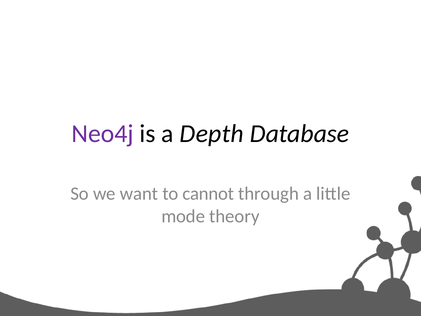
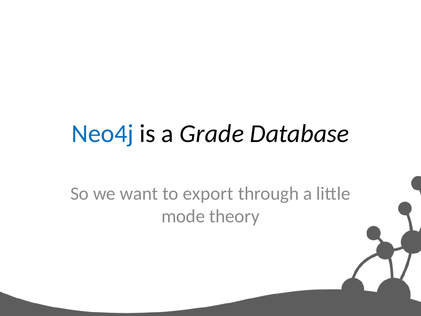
Neo4j colour: purple -> blue
Depth: Depth -> Grade
cannot: cannot -> export
